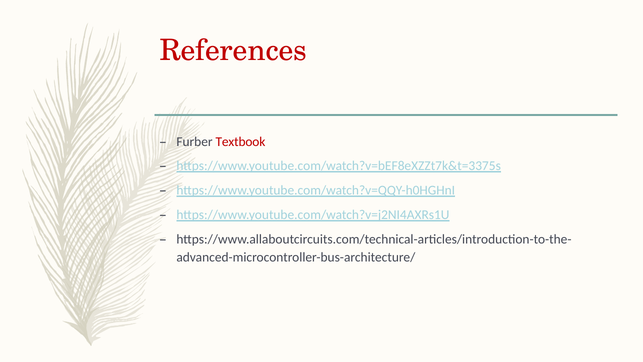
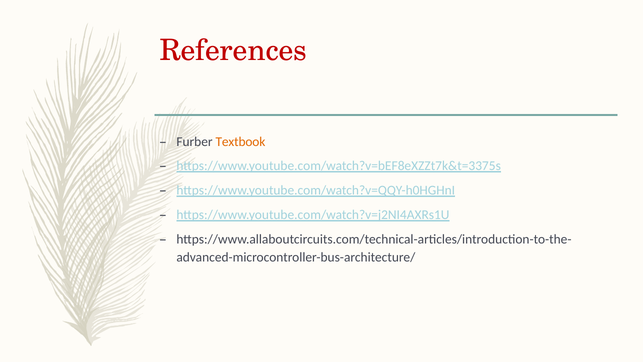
Textbook colour: red -> orange
